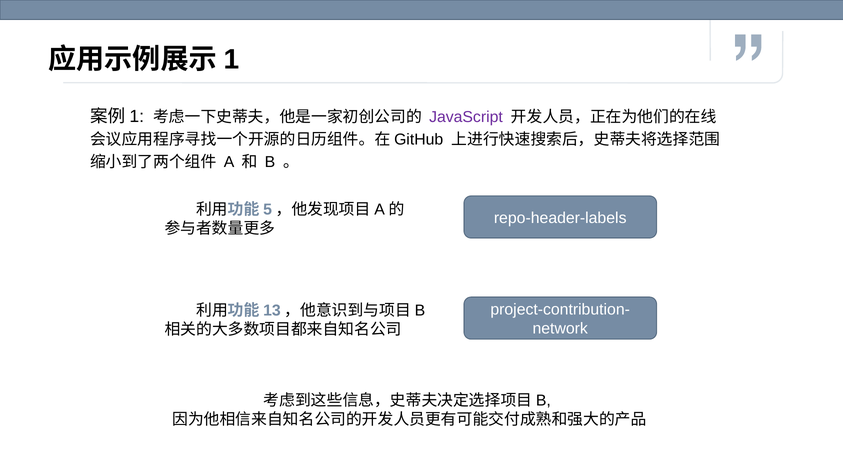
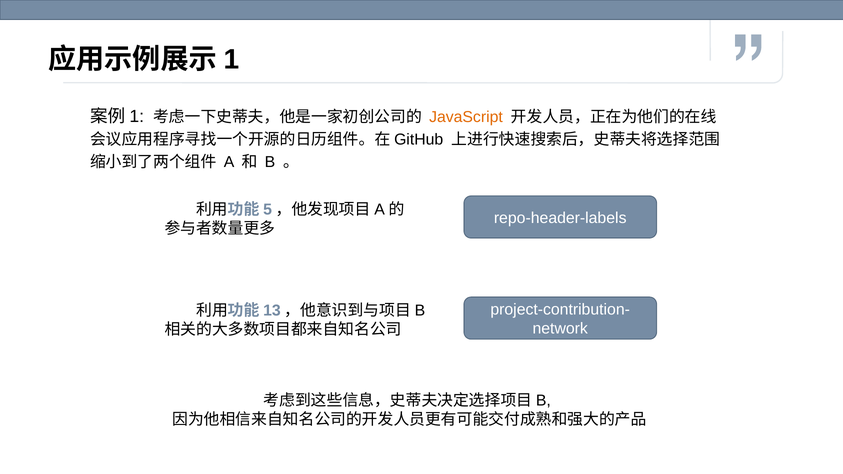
JavaScript colour: purple -> orange
